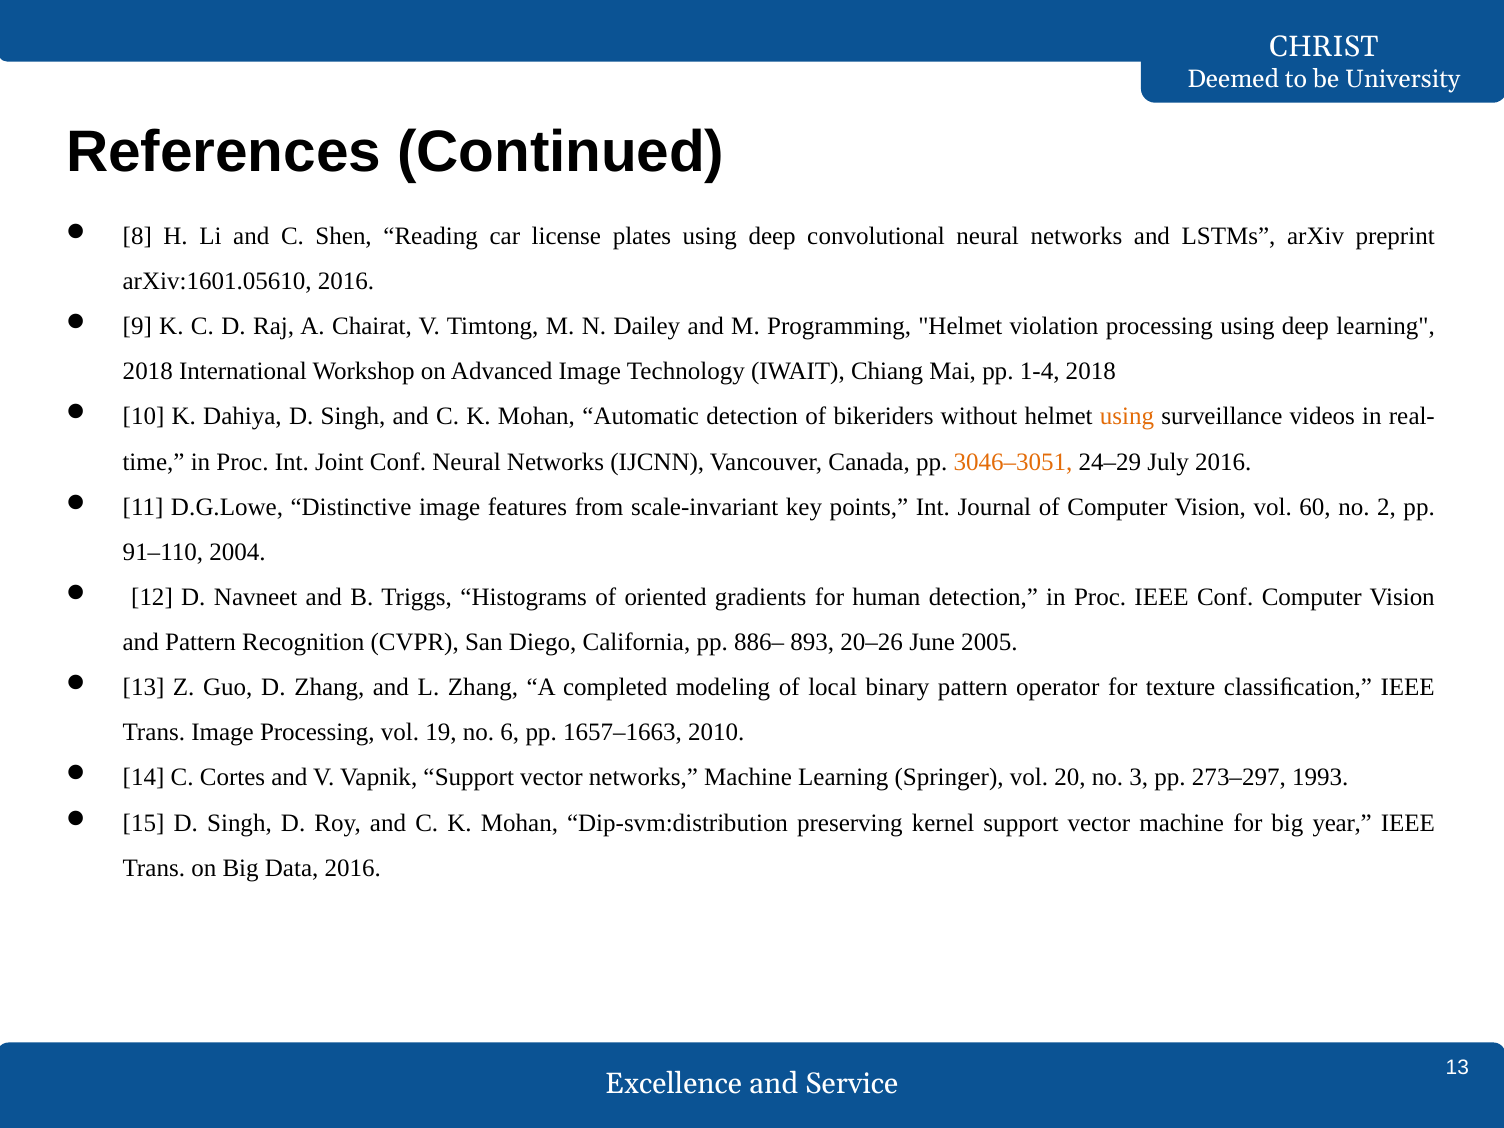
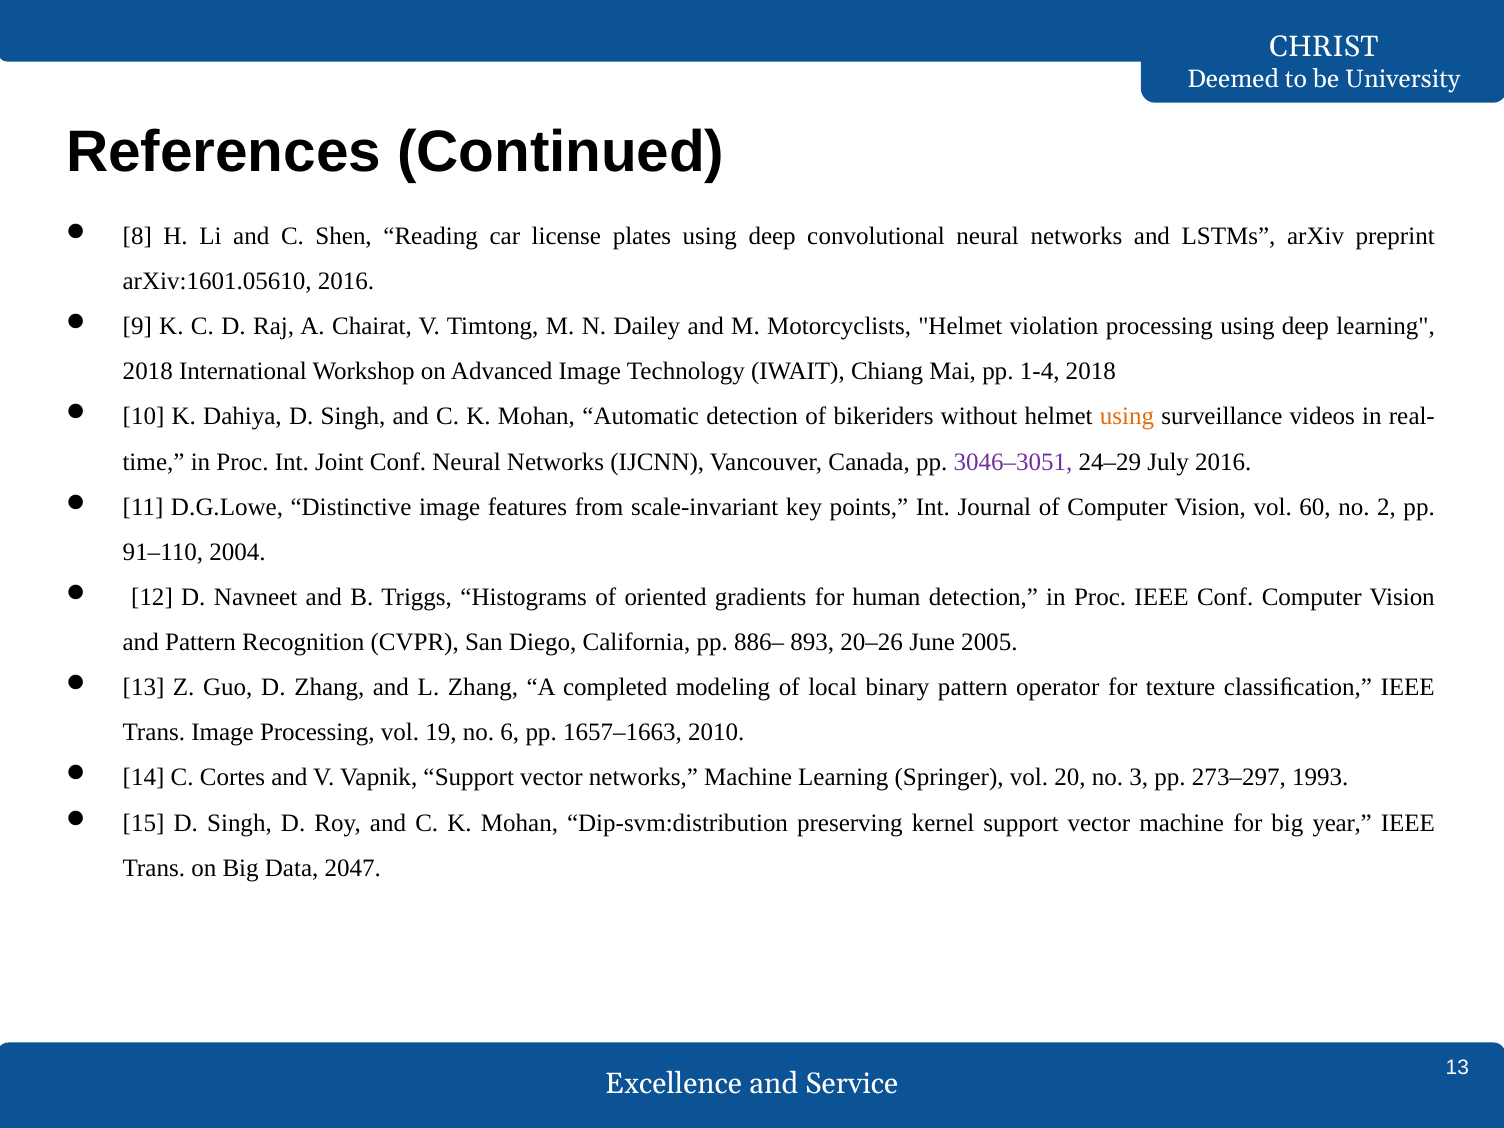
Programming: Programming -> Motorcyclists
3046–3051 colour: orange -> purple
Data 2016: 2016 -> 2047
